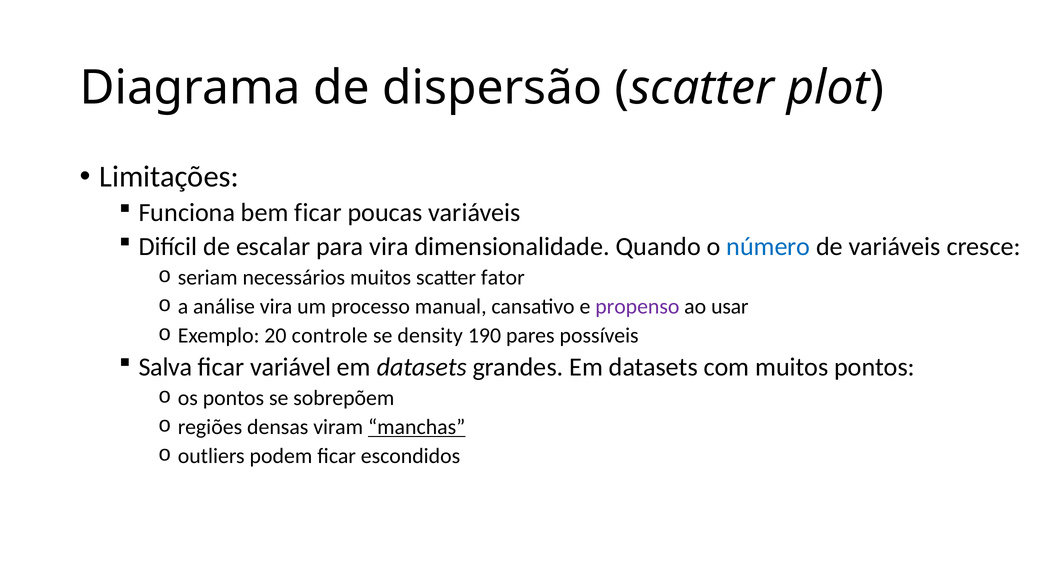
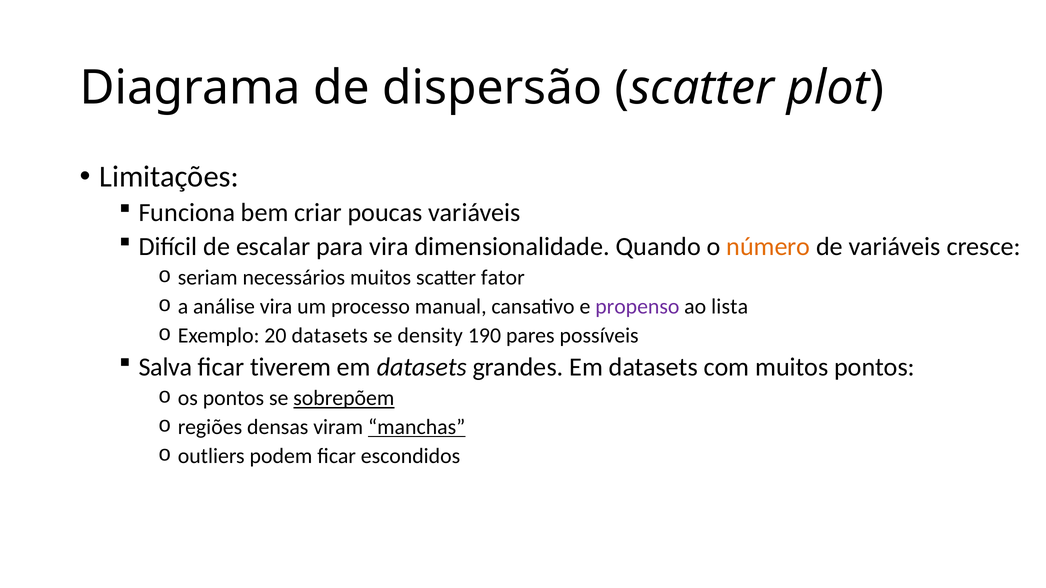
bem ficar: ficar -> criar
número colour: blue -> orange
usar: usar -> lista
20 controle: controle -> datasets
variável: variável -> tiverem
sobrepõem underline: none -> present
